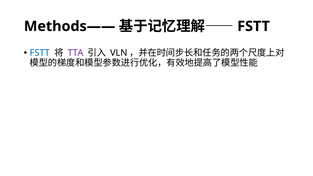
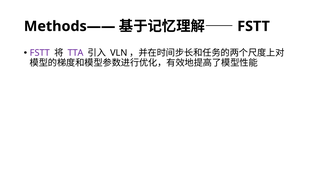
FSTT at (40, 53) colour: blue -> purple
